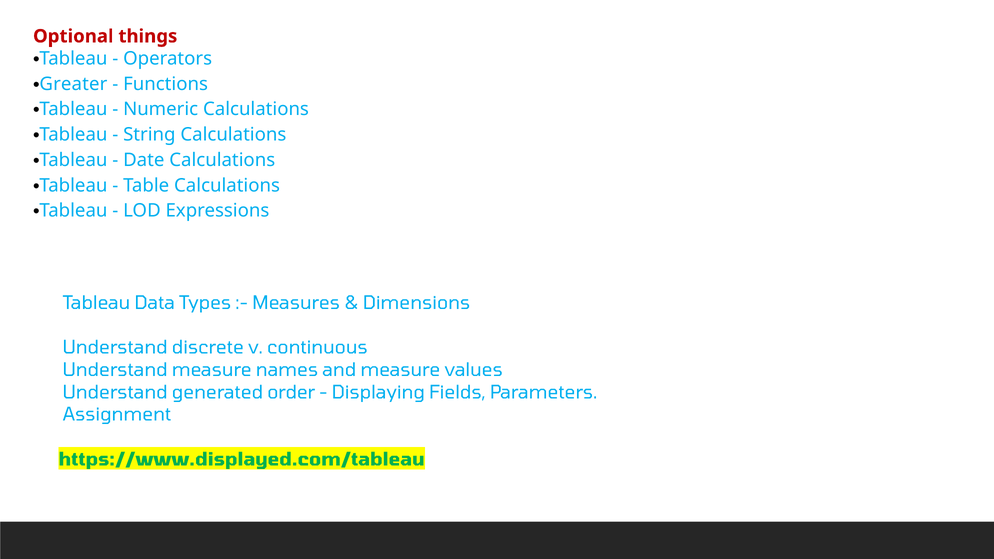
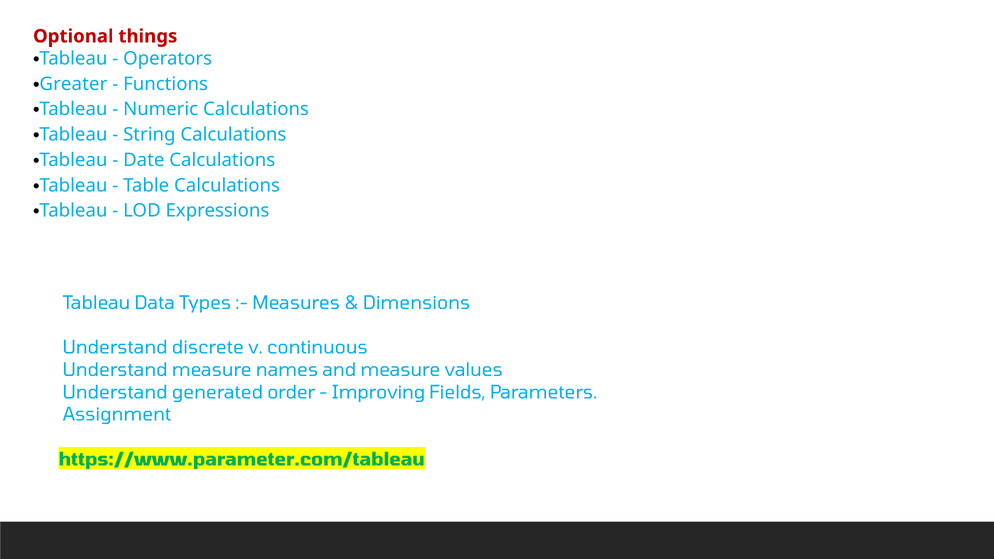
Displaying: Displaying -> Improving
https://www.displayed.com/tableau: https://www.displayed.com/tableau -> https://www.parameter.com/tableau
